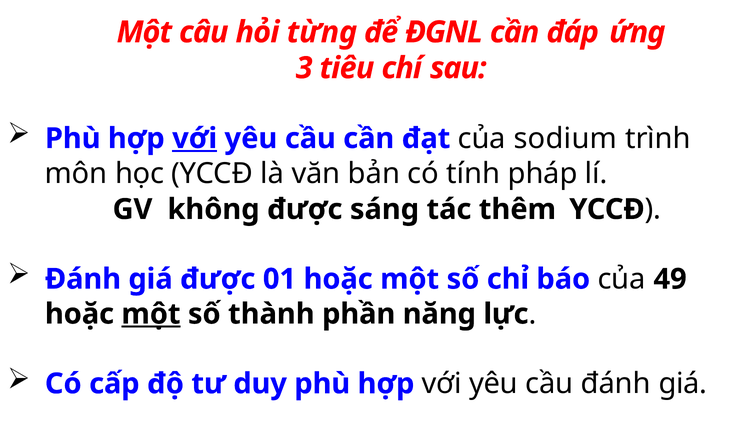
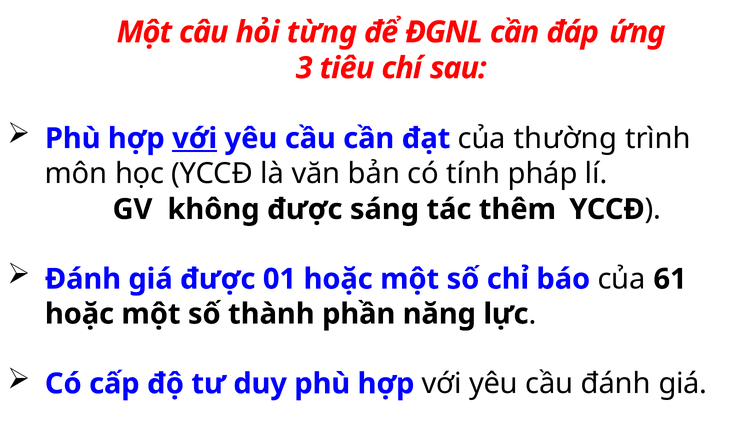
sodium: sodium -> thường
49: 49 -> 61
một at (151, 314) underline: present -> none
